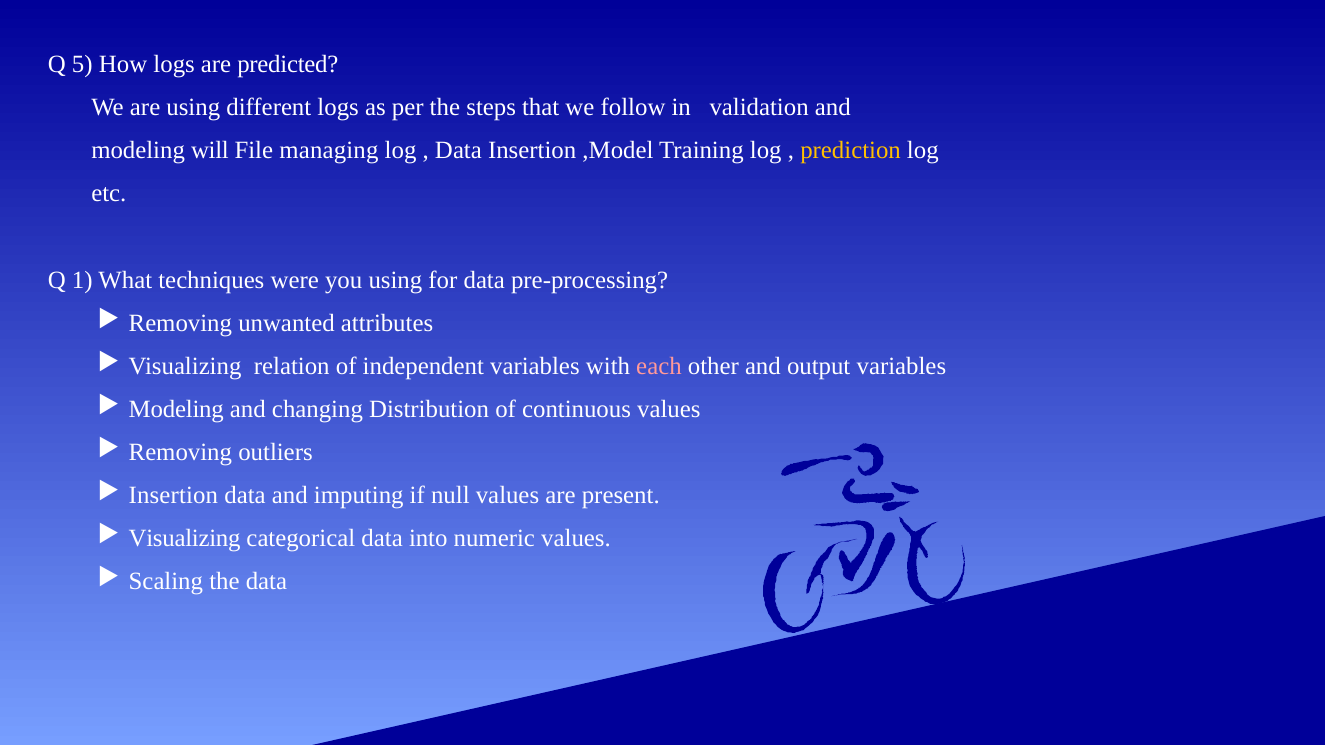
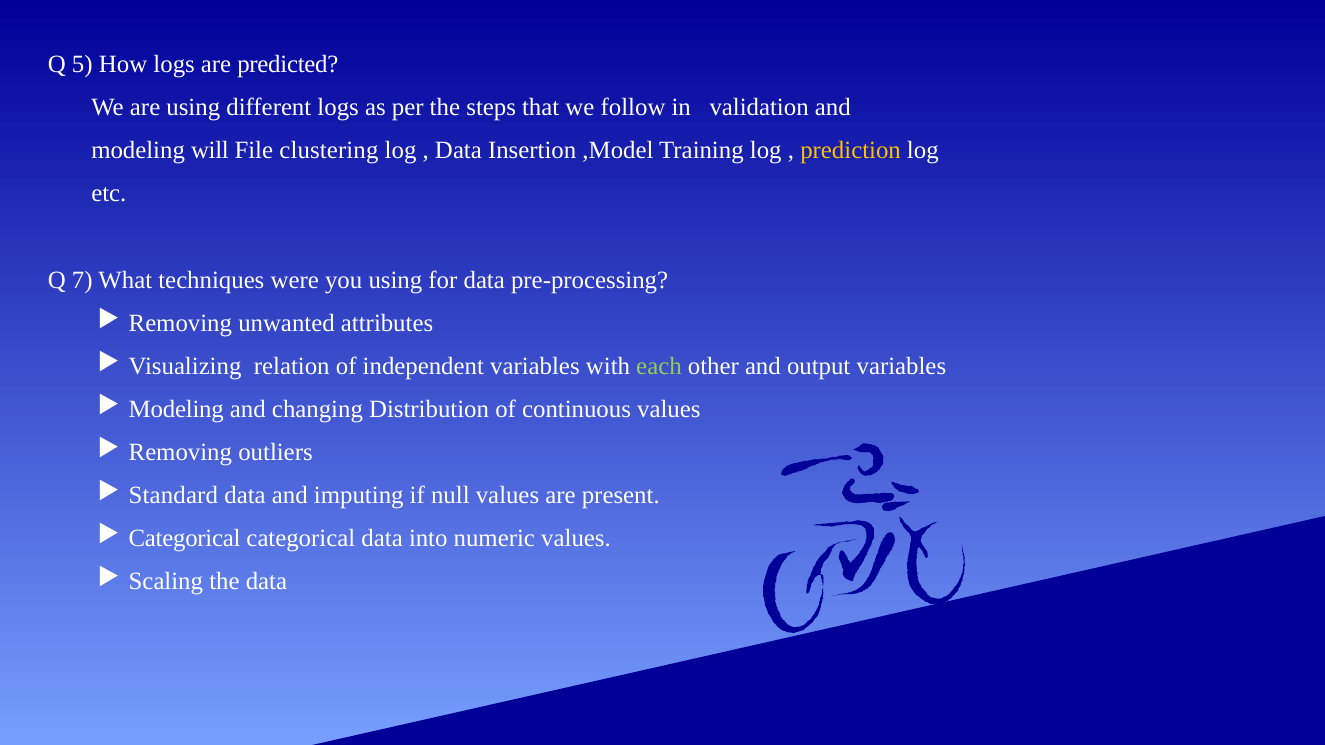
managing: managing -> clustering
1: 1 -> 7
each colour: pink -> light green
Insertion at (173, 495): Insertion -> Standard
Visualizing at (185, 538): Visualizing -> Categorical
